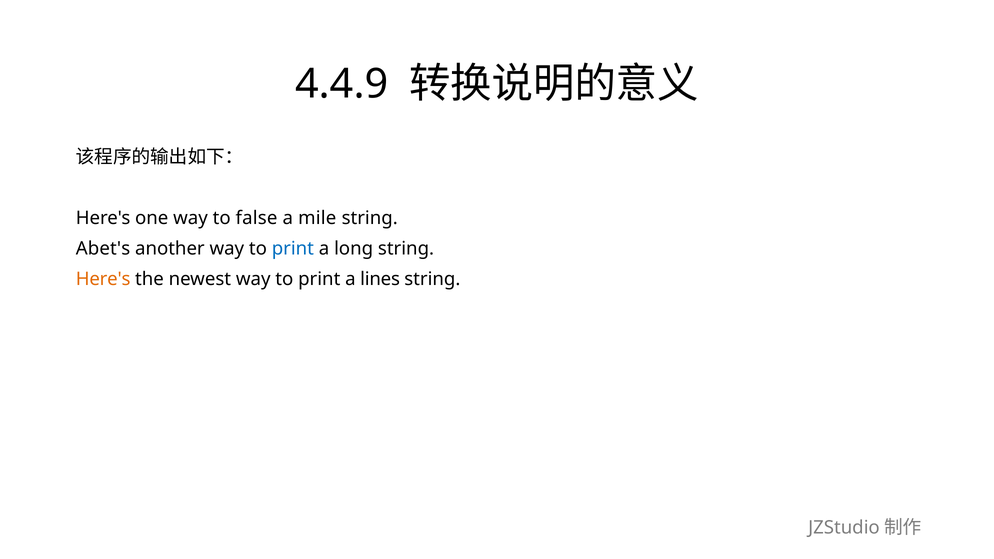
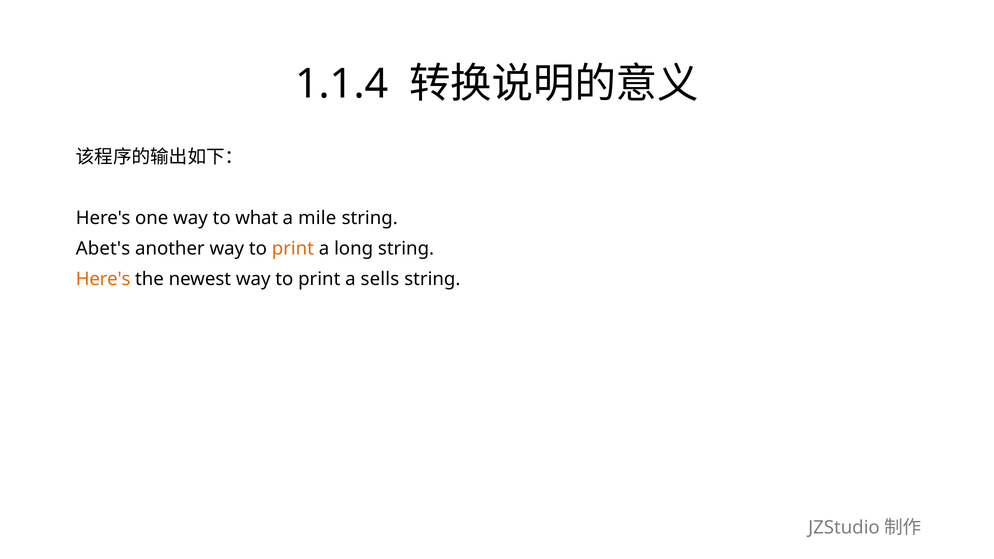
4.4.9: 4.4.9 -> 1.1.4
false: false -> what
print at (293, 249) colour: blue -> orange
lines: lines -> sells
